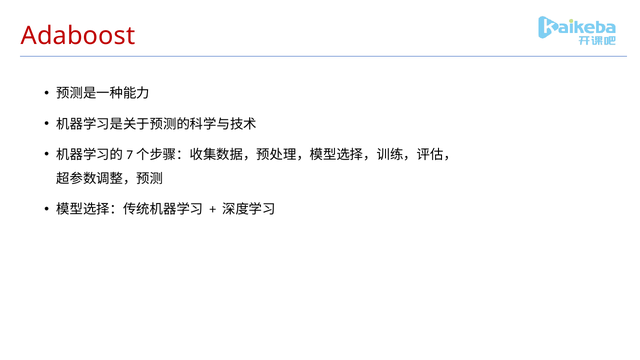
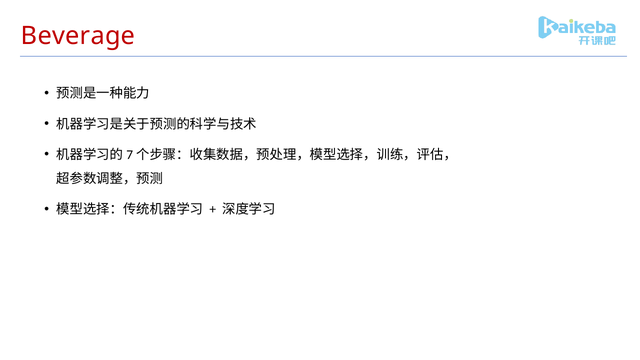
Adaboost: Adaboost -> Beverage
